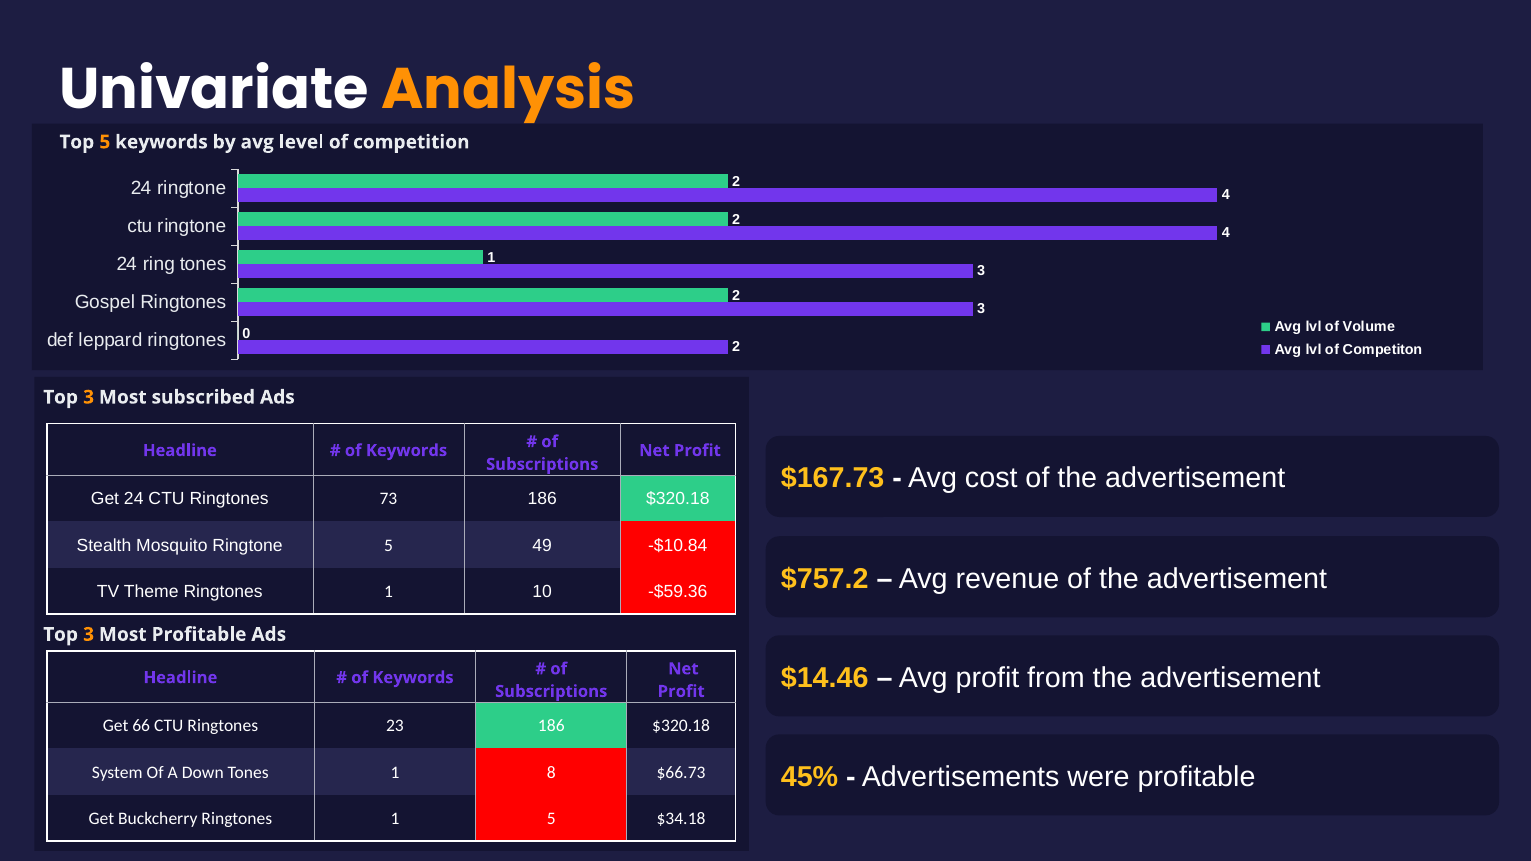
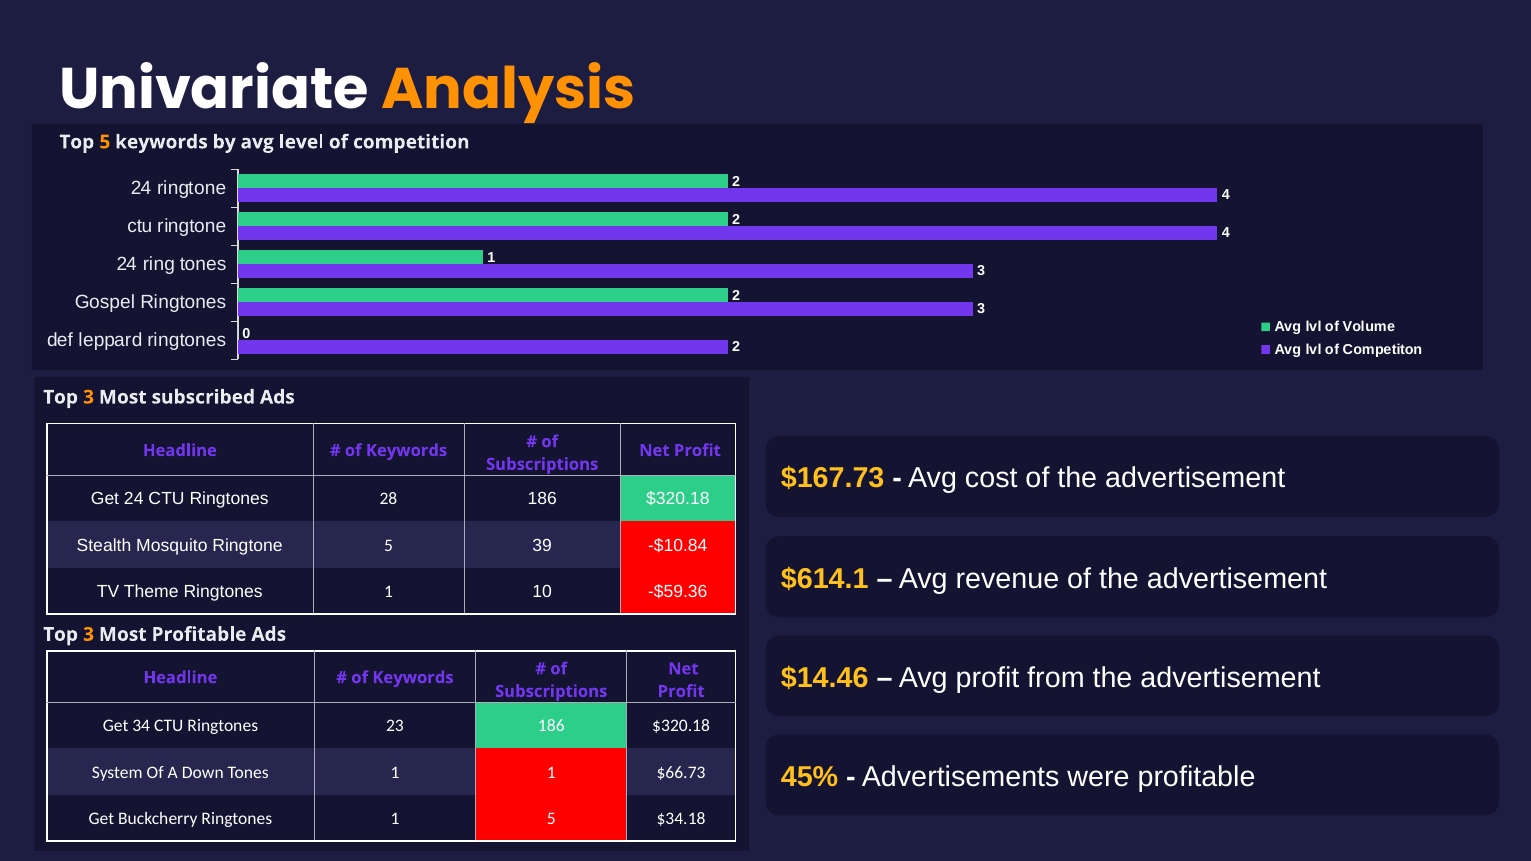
73: 73 -> 28
49: 49 -> 39
$757.2: $757.2 -> $614.1
66: 66 -> 34
1 8: 8 -> 1
